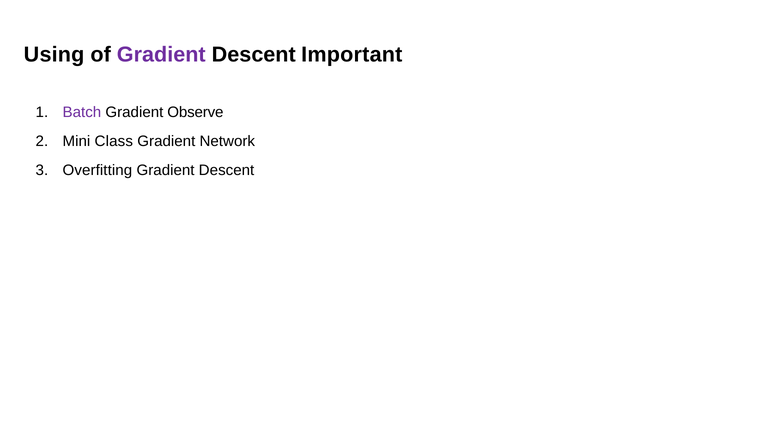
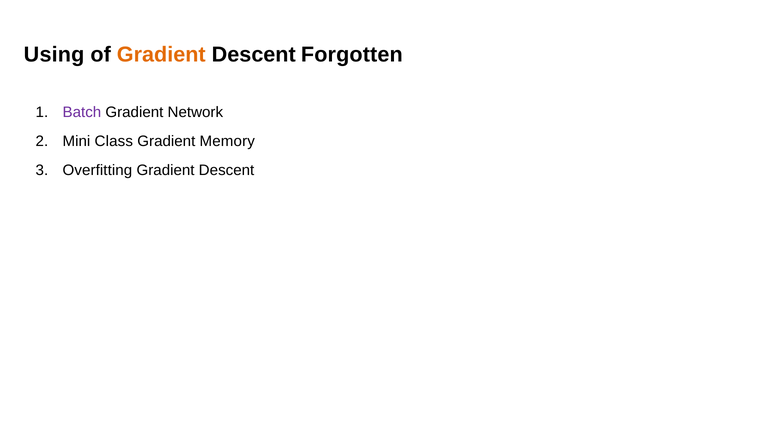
Gradient at (161, 55) colour: purple -> orange
Important: Important -> Forgotten
Observe: Observe -> Network
Network: Network -> Memory
